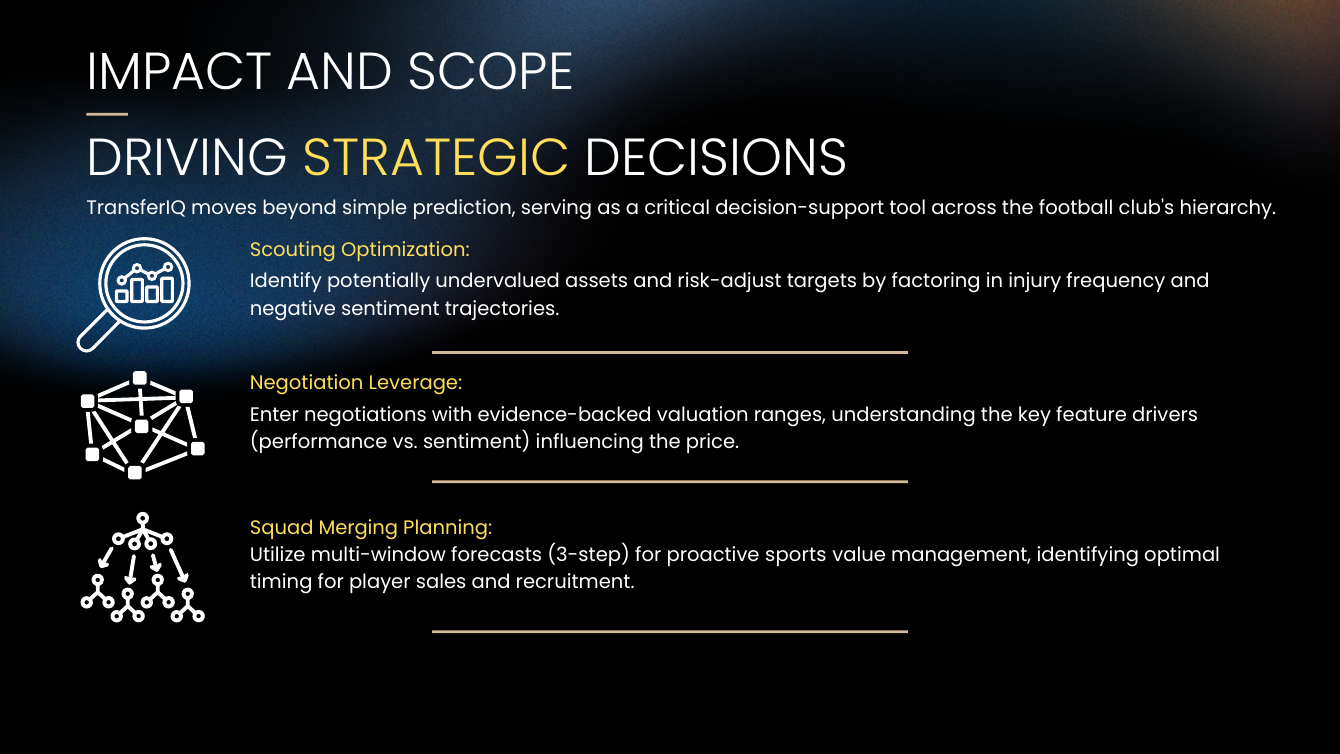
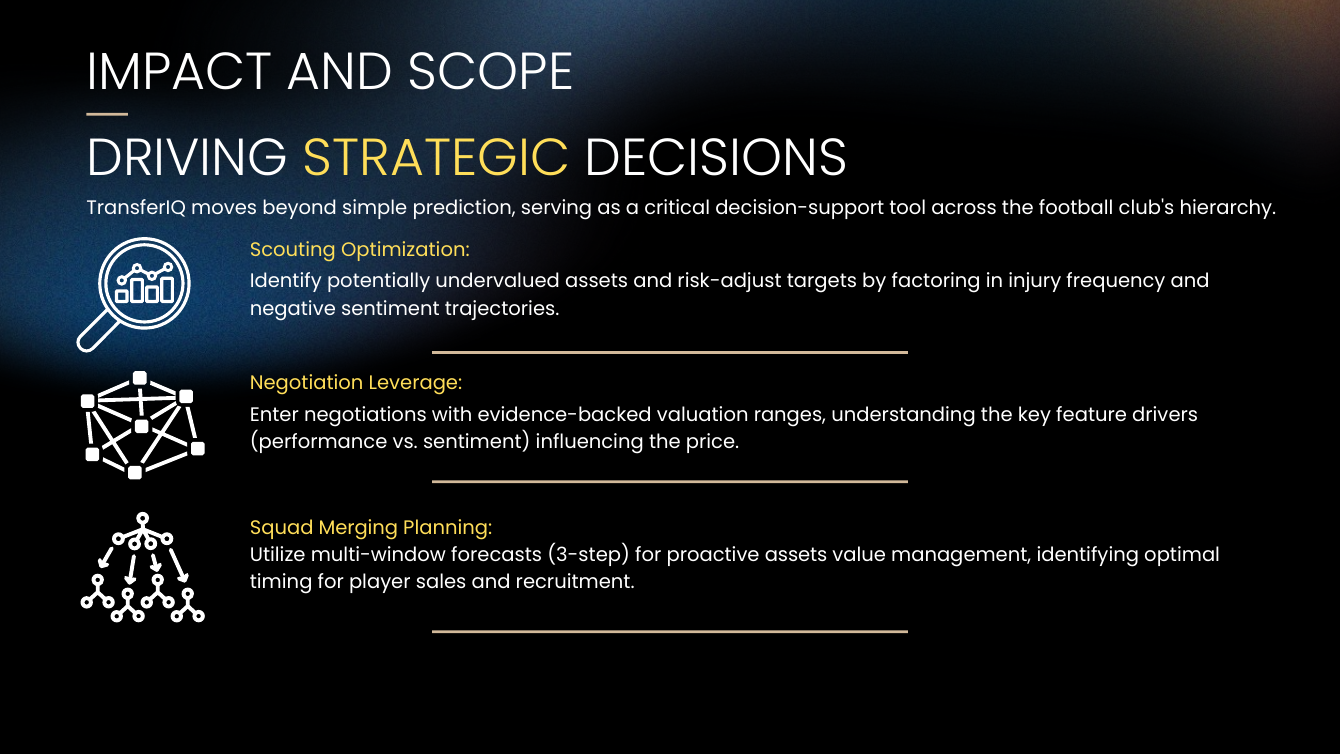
proactive sports: sports -> assets
